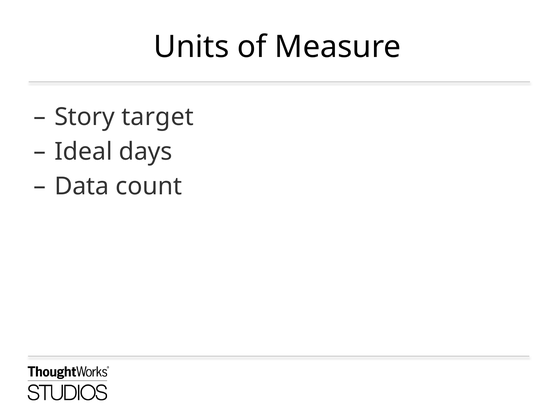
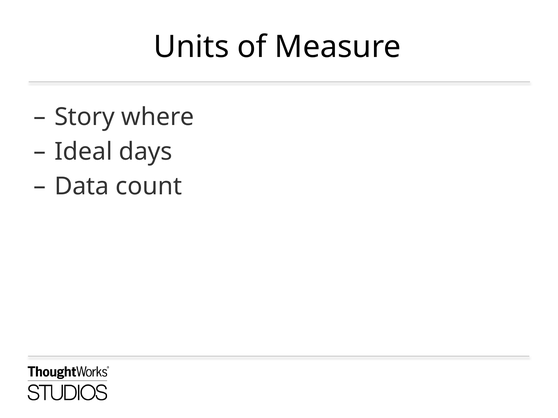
target: target -> where
